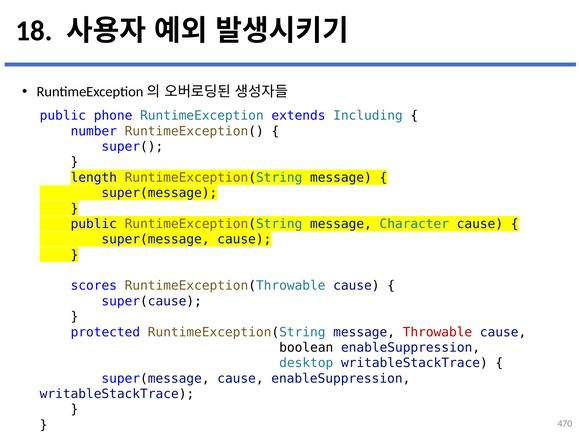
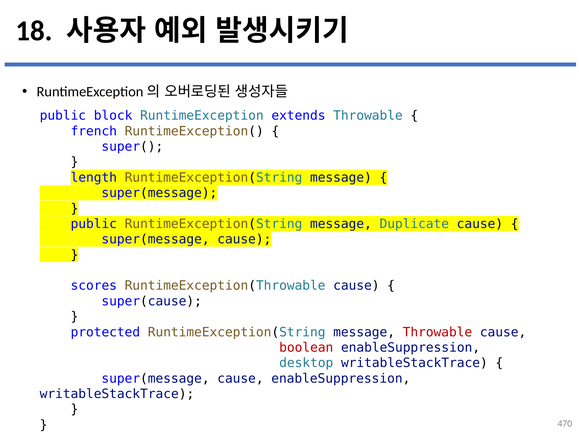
phone: phone -> block
extends Including: Including -> Throwable
number: number -> french
Character: Character -> Duplicate
boolean colour: black -> red
